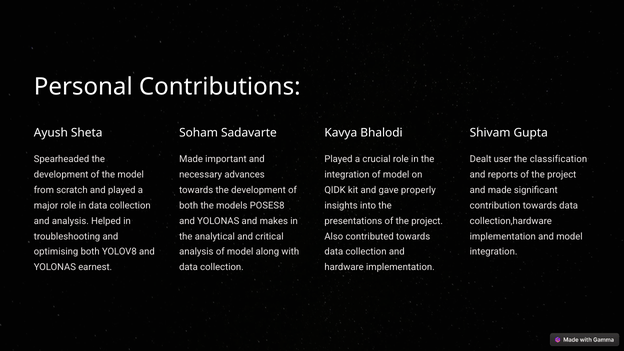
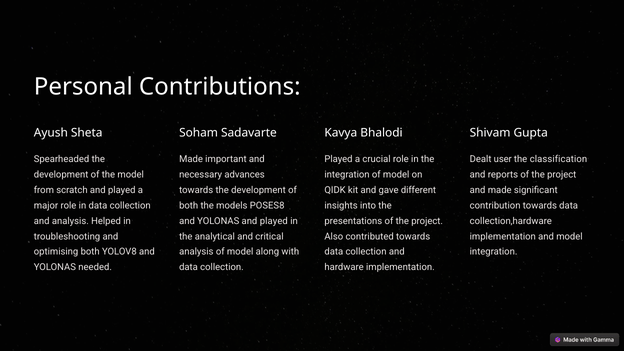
properly: properly -> different
YOLONAS and makes: makes -> played
earnest: earnest -> needed
